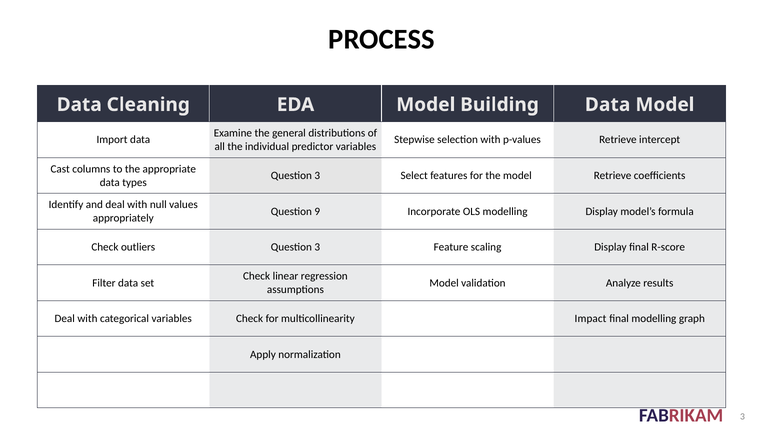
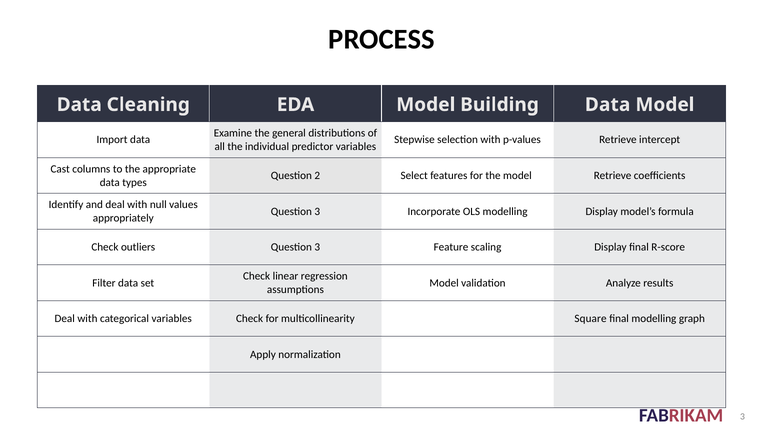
3 at (317, 176): 3 -> 2
9 at (317, 212): 9 -> 3
Impact: Impact -> Square
